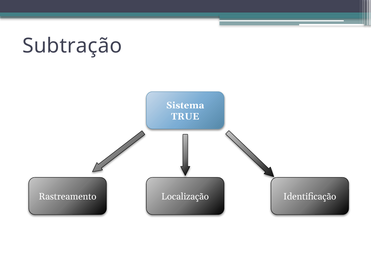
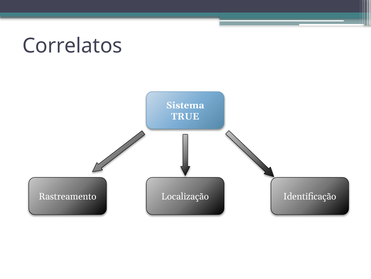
Subtração: Subtração -> Correlatos
